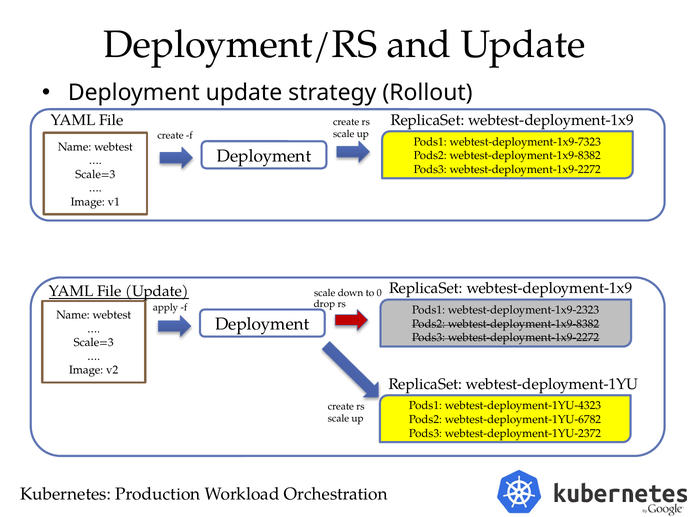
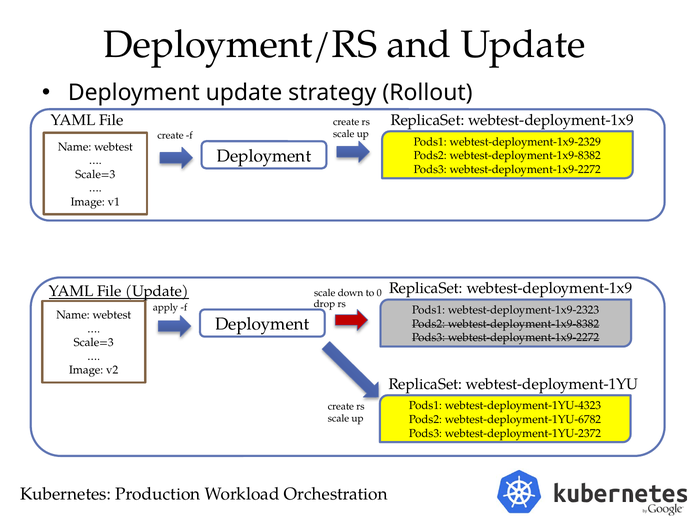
webtest-deployment-1x9-7323: webtest-deployment-1x9-7323 -> webtest-deployment-1x9-2329
